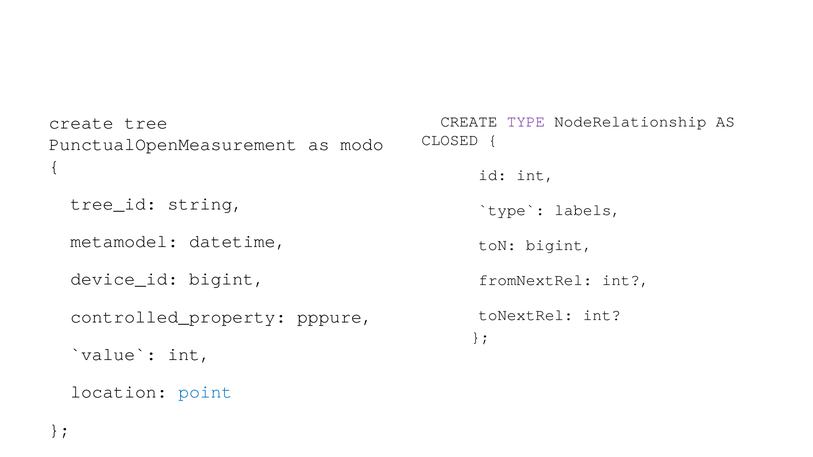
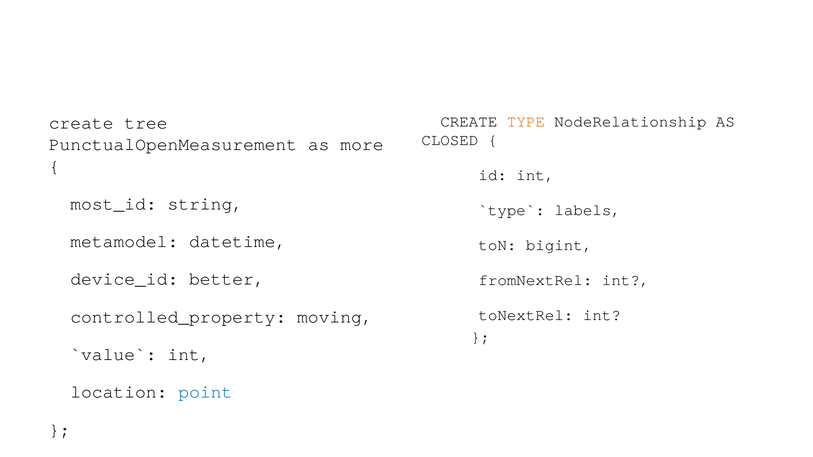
TYPE at (526, 121) colour: purple -> orange
modo: modo -> more
tree_id: tree_id -> most_id
device_id bigint: bigint -> better
pppure: pppure -> moving
